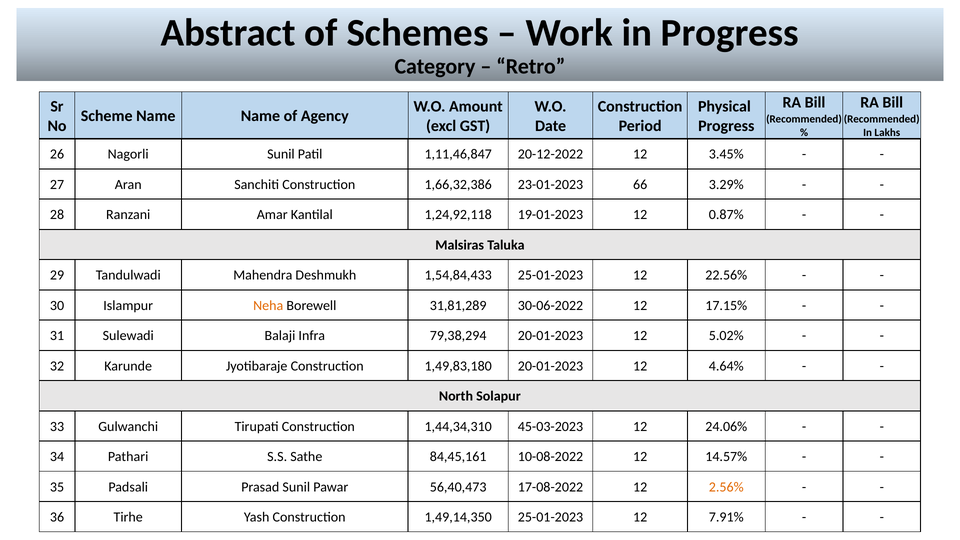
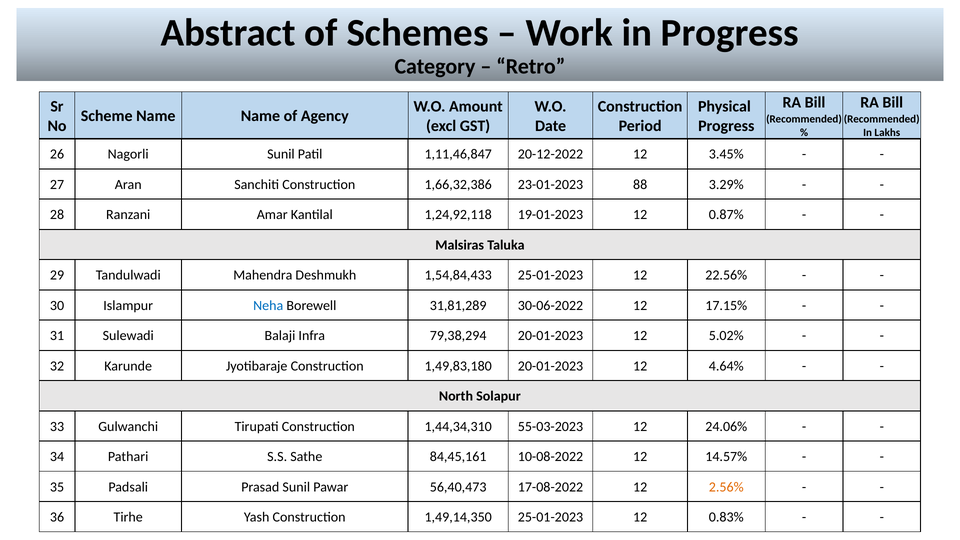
66: 66 -> 88
Neha colour: orange -> blue
45-03-2023: 45-03-2023 -> 55-03-2023
7.91%: 7.91% -> 0.83%
